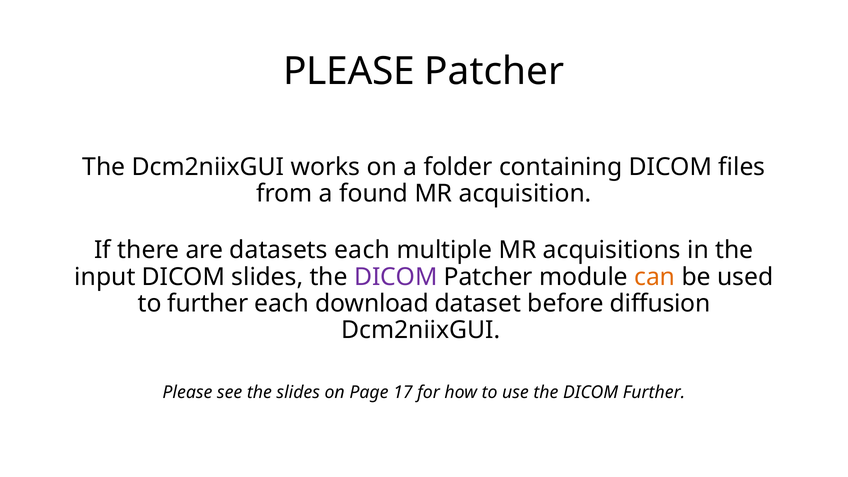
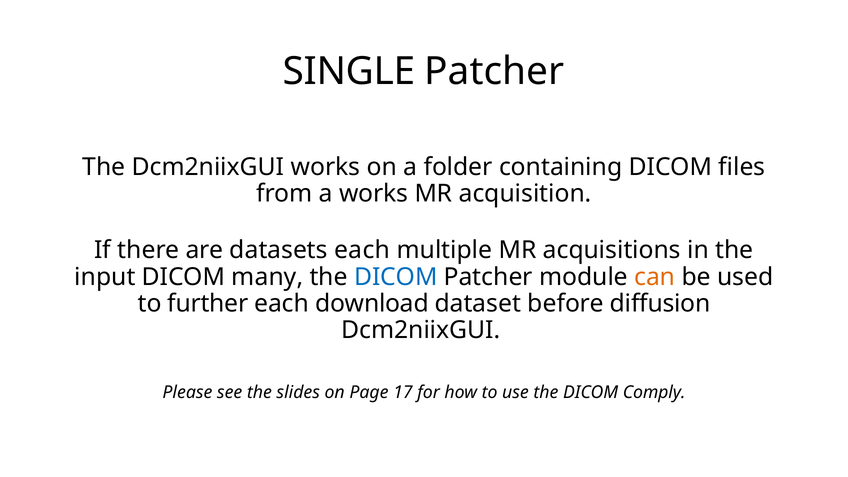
PLEASE at (349, 71): PLEASE -> SINGLE
a found: found -> works
DICOM slides: slides -> many
DICOM at (396, 277) colour: purple -> blue
DICOM Further: Further -> Comply
